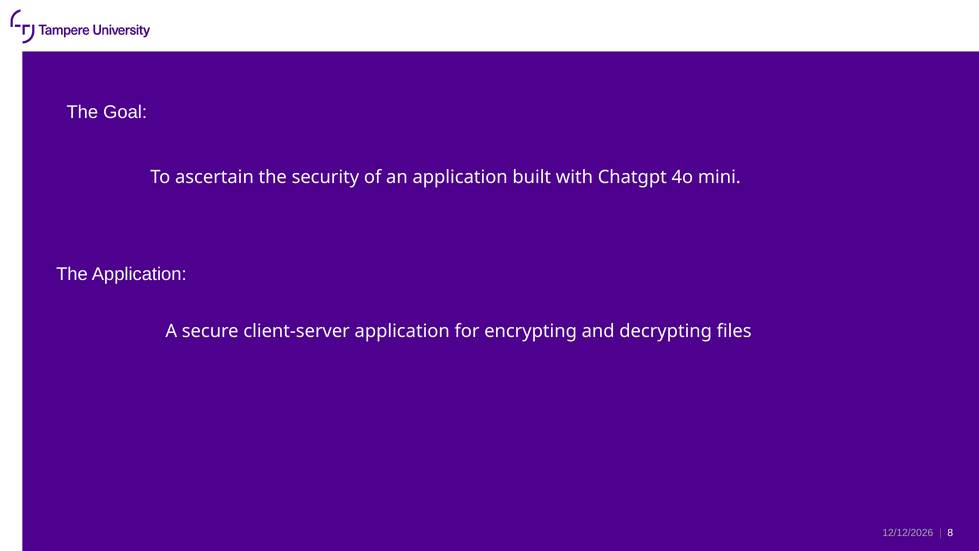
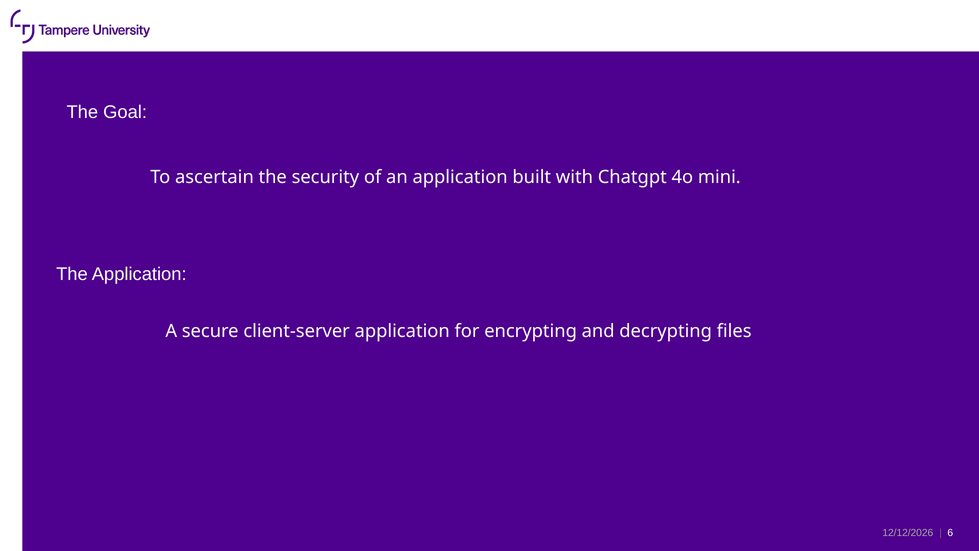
8: 8 -> 6
